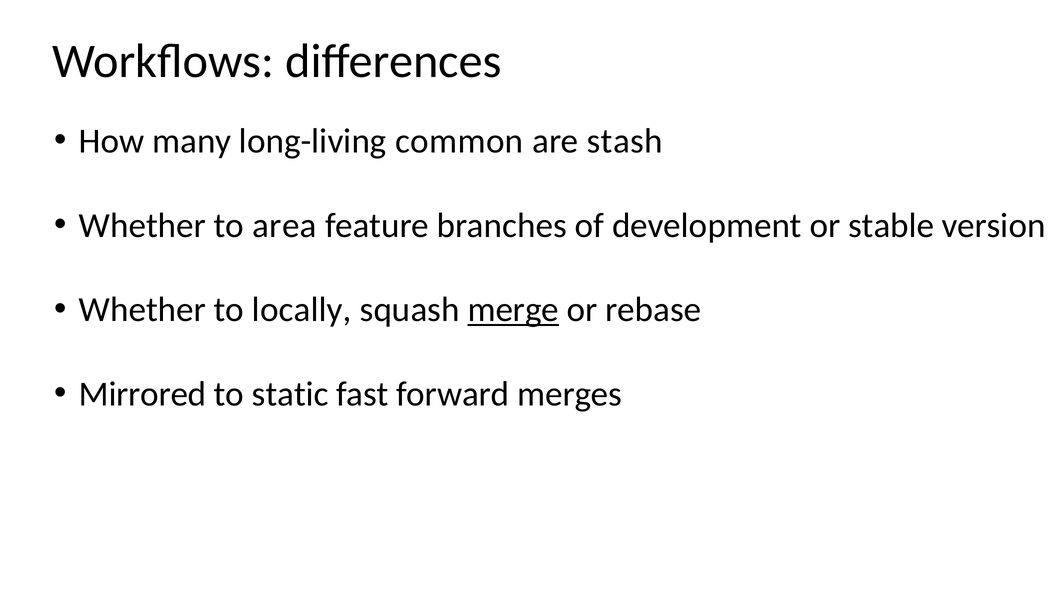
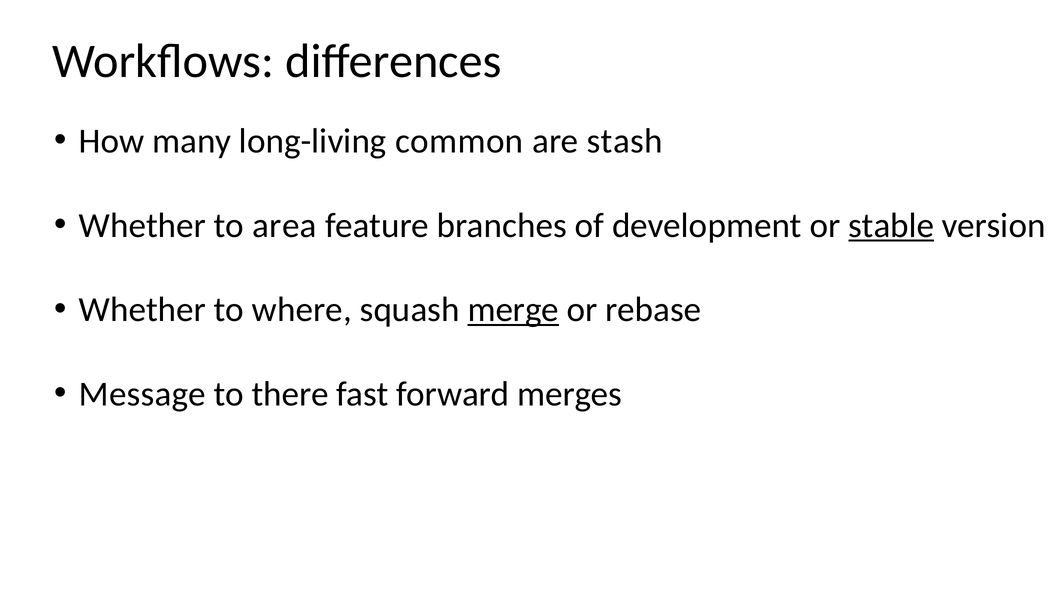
stable underline: none -> present
locally: locally -> where
Mirrored: Mirrored -> Message
static: static -> there
